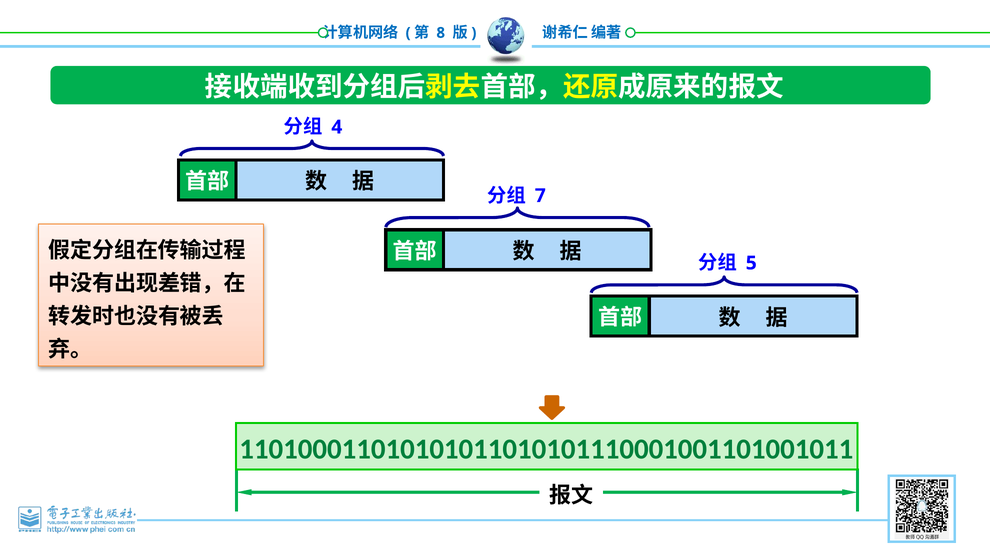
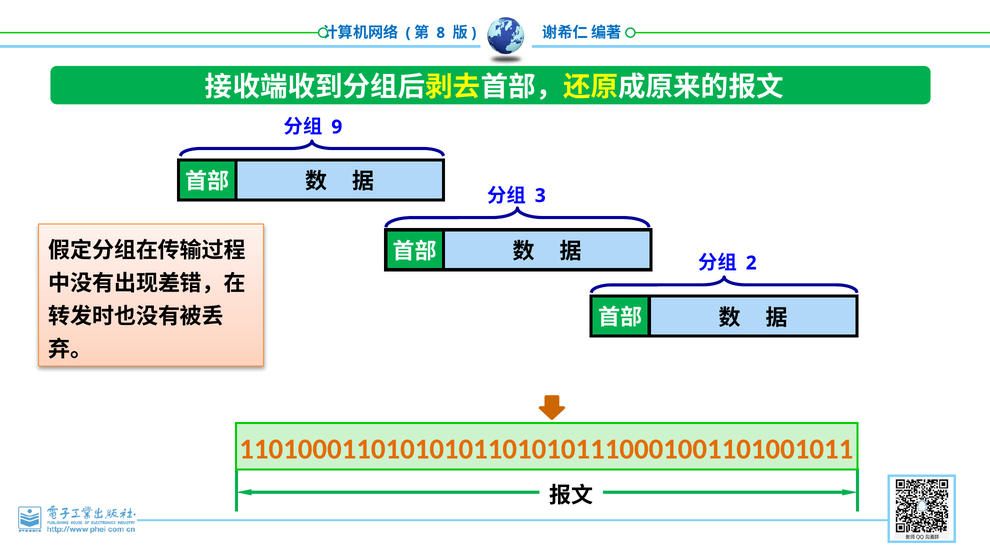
4: 4 -> 9
7: 7 -> 3
5: 5 -> 2
110100011010101011010101110001001101001011 colour: green -> orange
